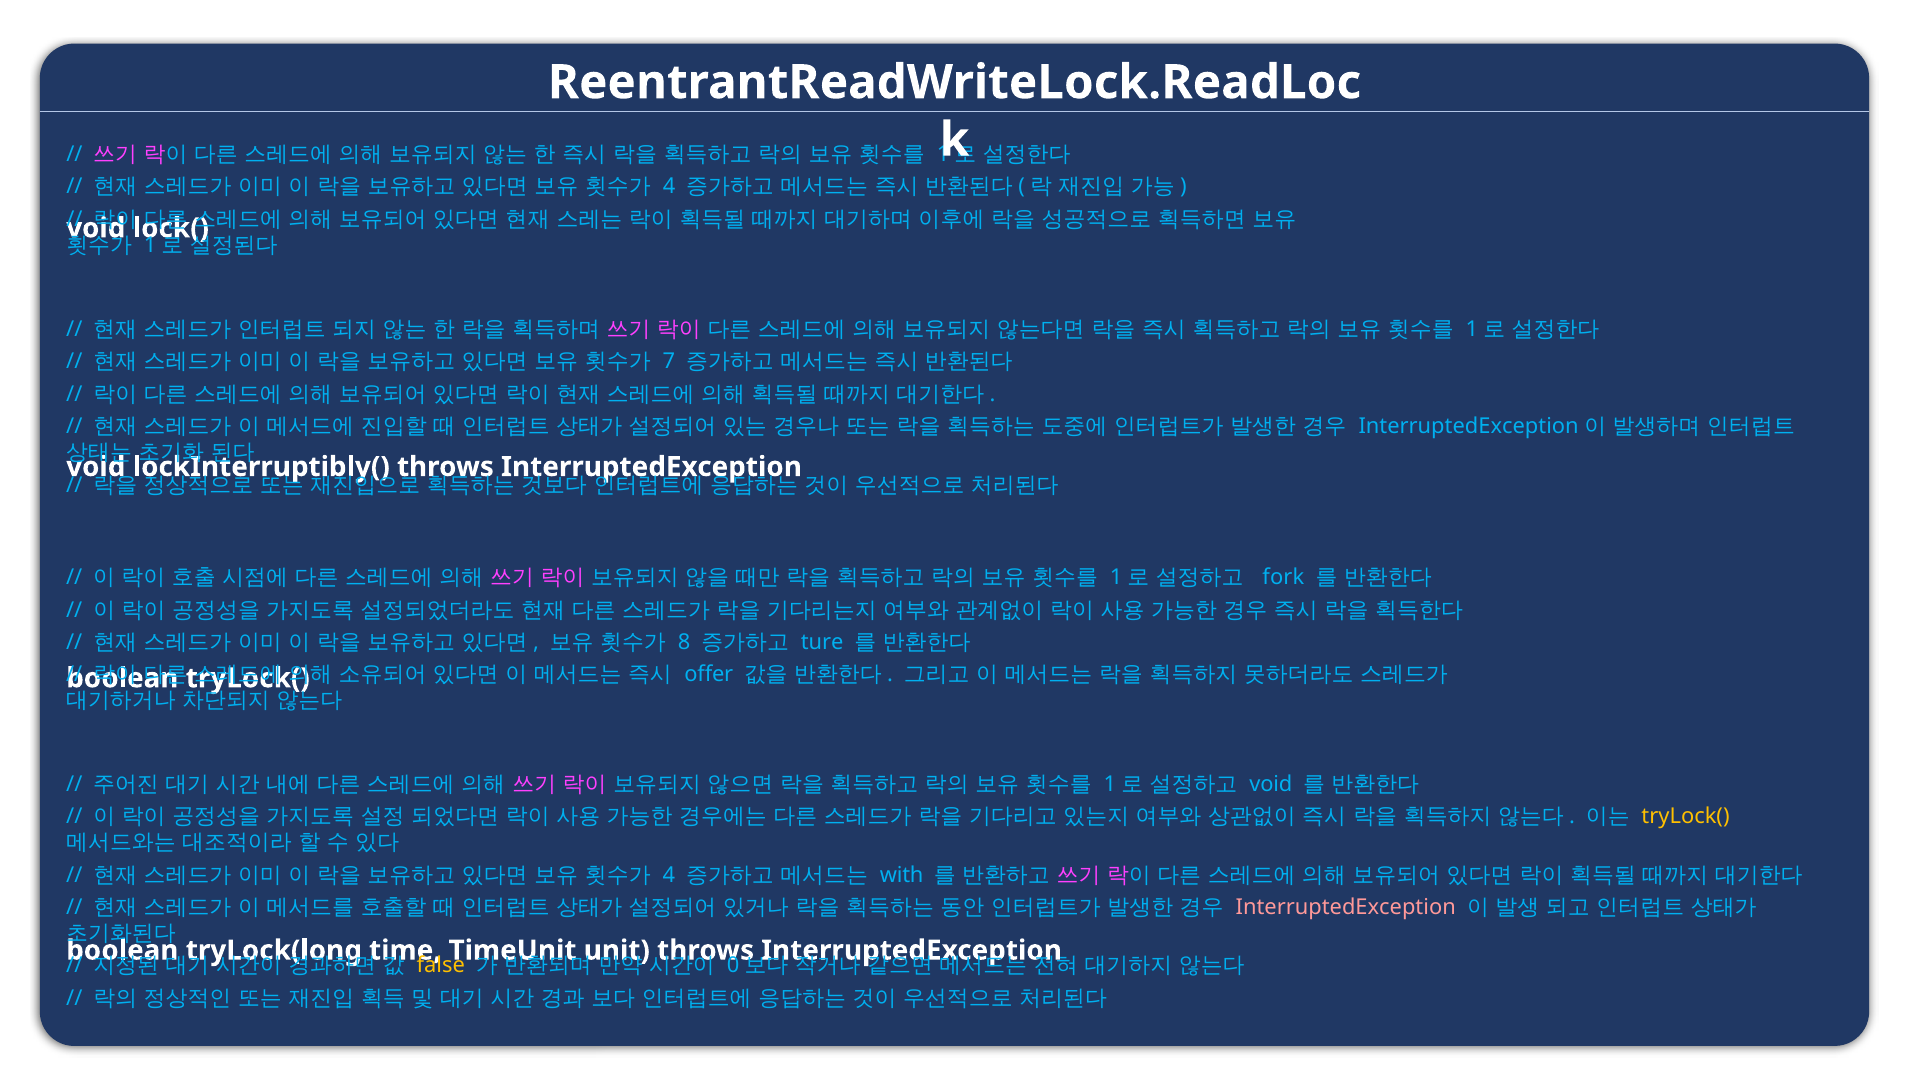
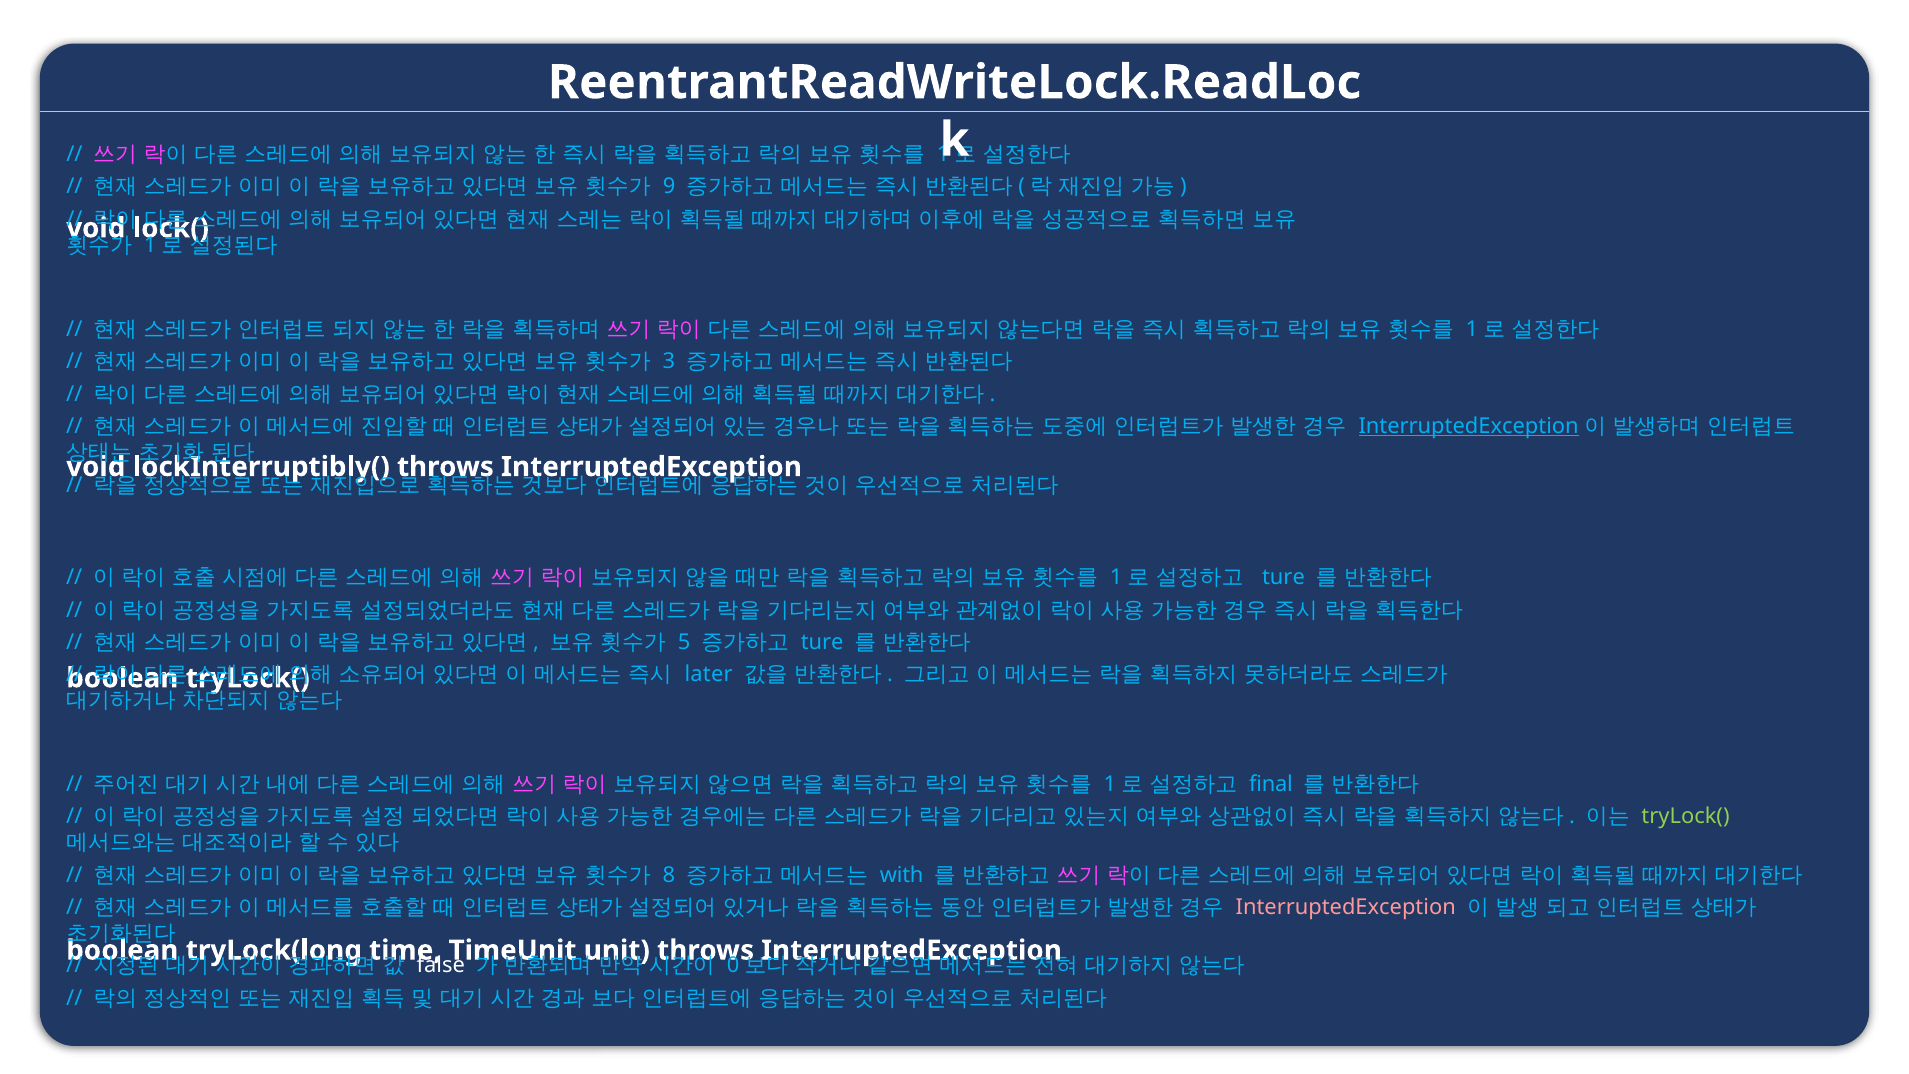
4 at (669, 187): 4 -> 9
7: 7 -> 3
InterruptedException at (1469, 426) underline: none -> present
fork at (1283, 578): fork -> ture
8: 8 -> 5
offer: offer -> later
void at (1271, 784): void -> final
tryLock( at (1686, 816) colour: yellow -> light green
4 at (669, 875): 4 -> 8
false colour: yellow -> white
